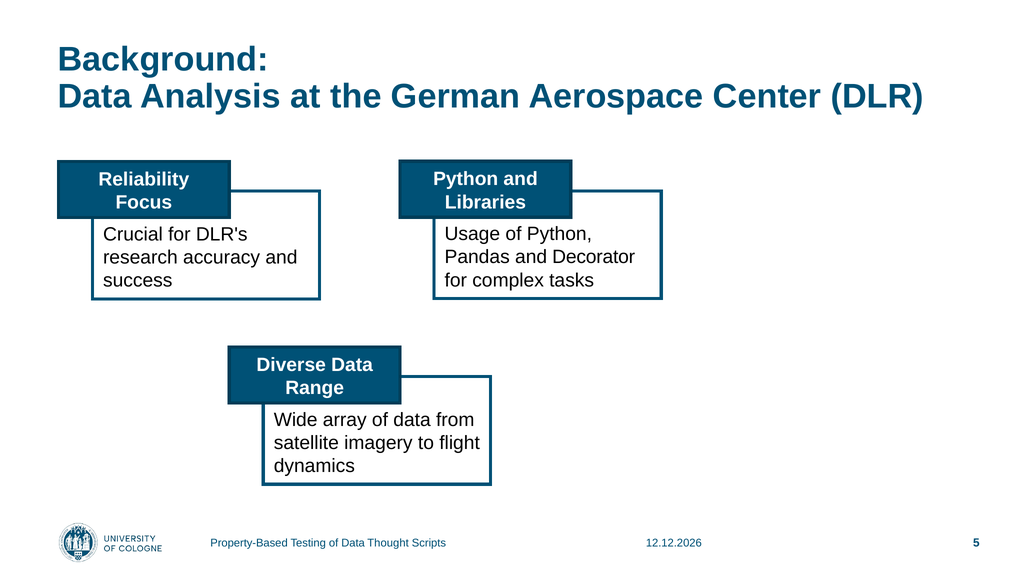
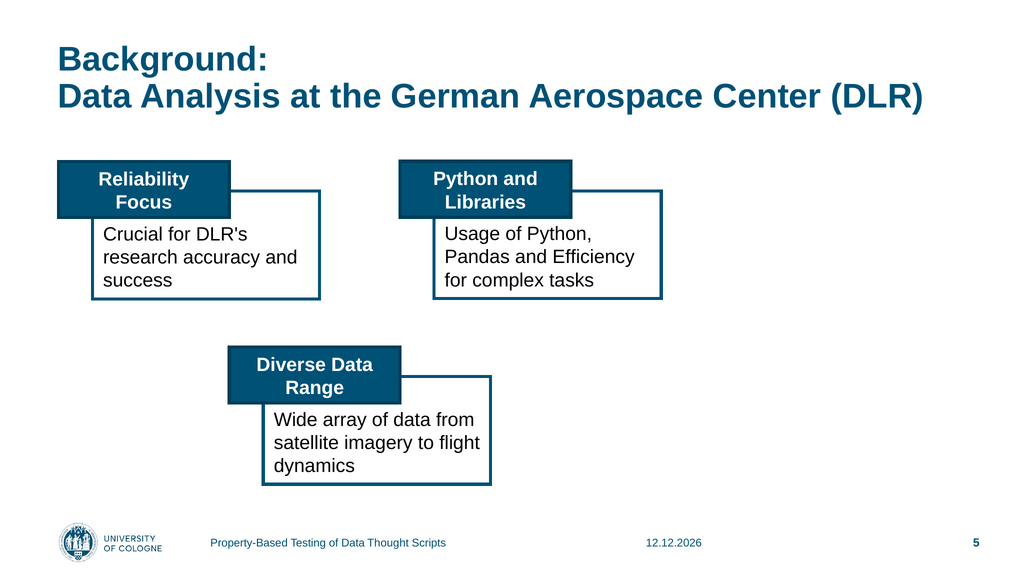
Decorator: Decorator -> Efficiency
